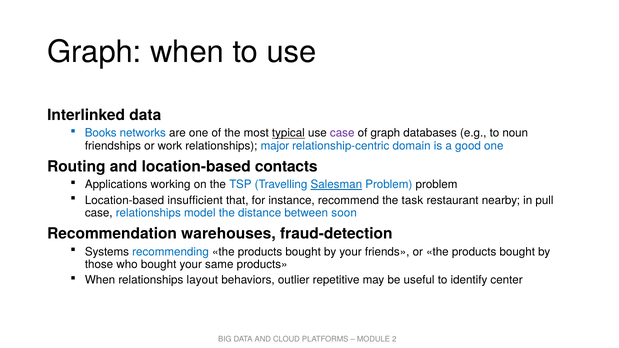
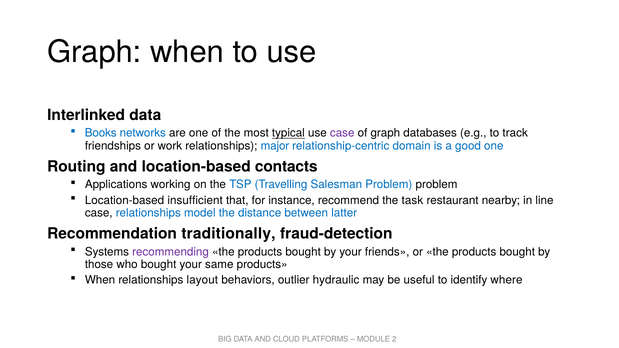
noun: noun -> track
Salesman underline: present -> none
pull: pull -> line
soon: soon -> latter
warehouses: warehouses -> traditionally
recommending colour: blue -> purple
repetitive: repetitive -> hydraulic
center: center -> where
